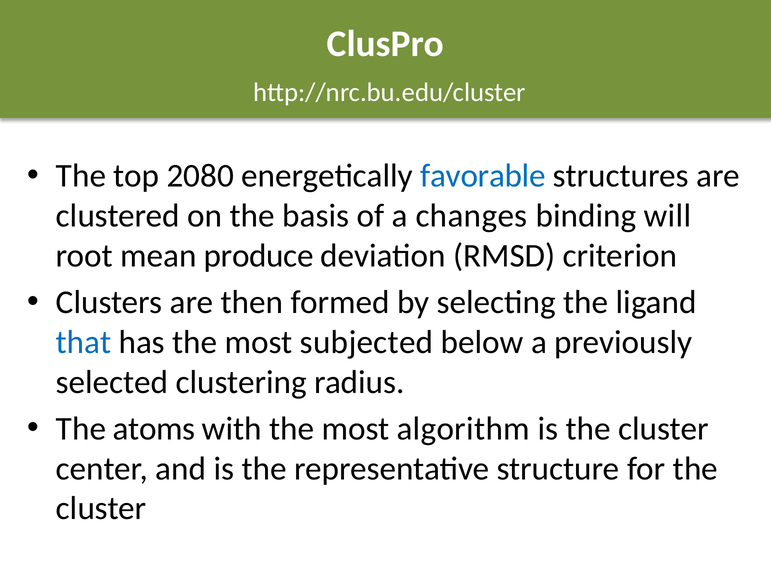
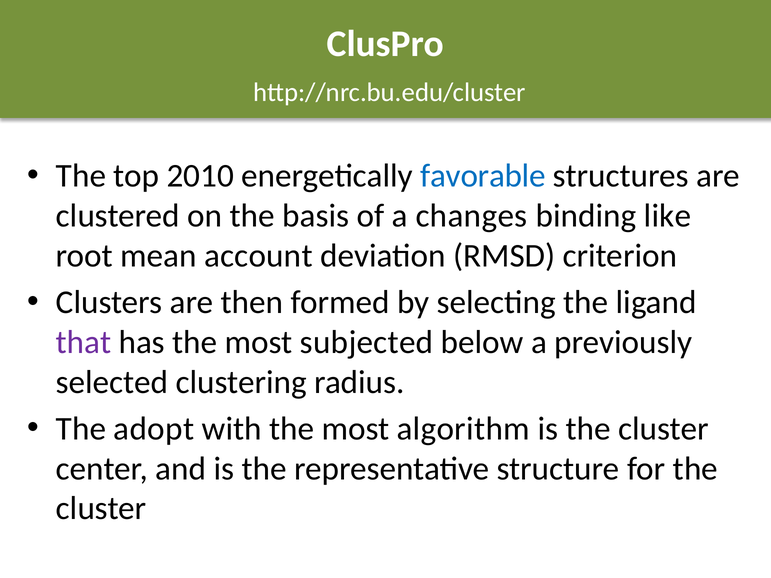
2080: 2080 -> 2010
will: will -> like
produce: produce -> account
that colour: blue -> purple
atoms: atoms -> adopt
